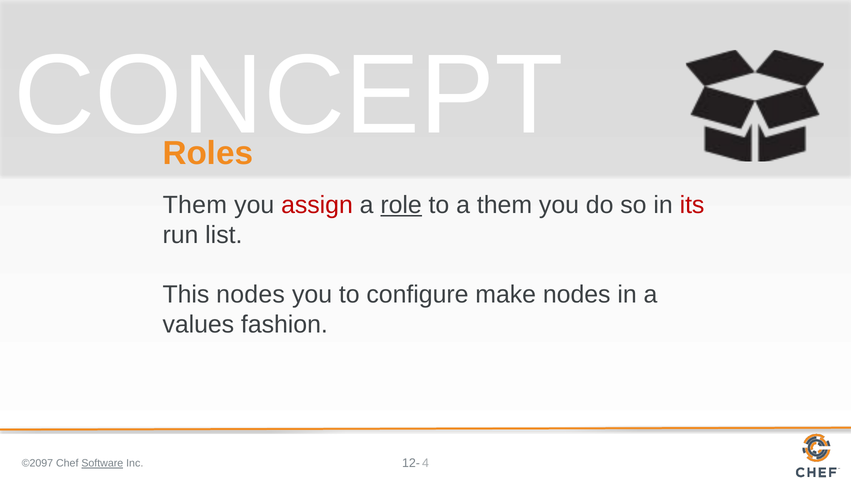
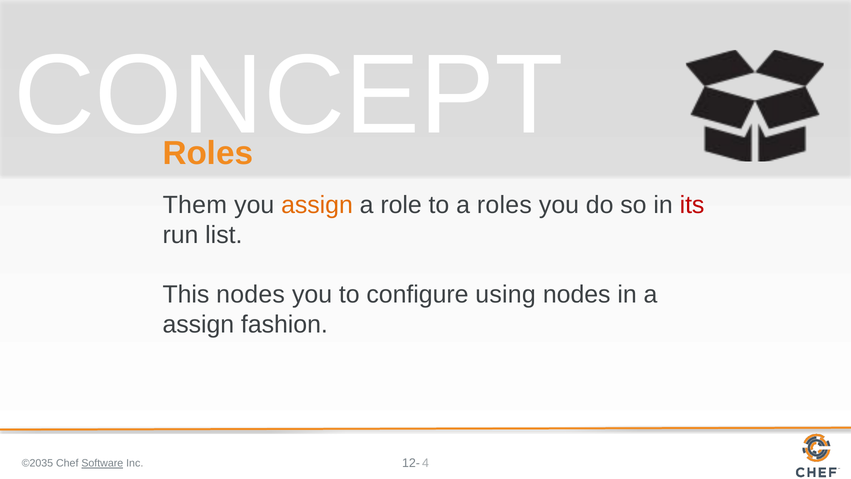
assign at (317, 205) colour: red -> orange
role underline: present -> none
a them: them -> roles
make: make -> using
values at (198, 324): values -> assign
©2097: ©2097 -> ©2035
